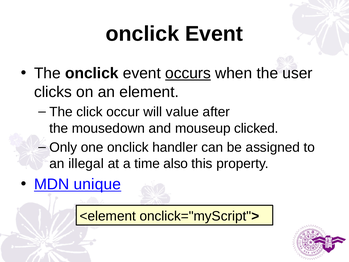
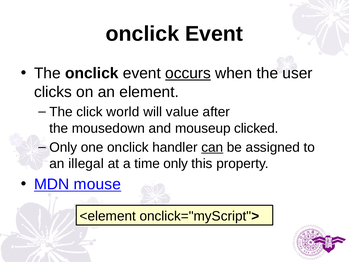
occur: occur -> world
can underline: none -> present
time also: also -> only
unique: unique -> mouse
